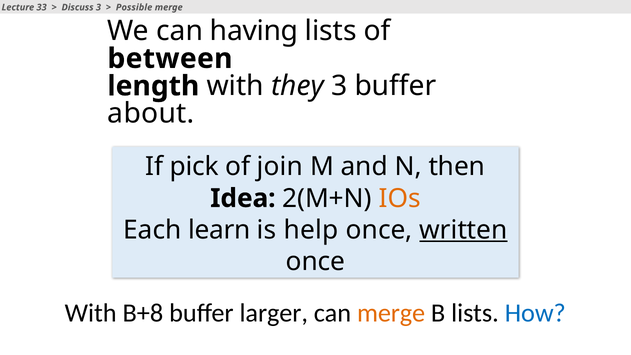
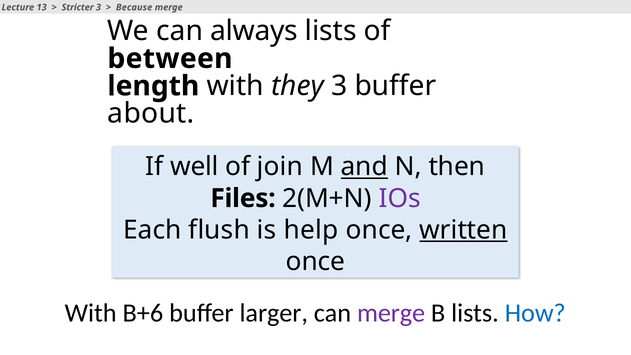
33: 33 -> 13
Discuss: Discuss -> Stricter
Possible: Possible -> Because
having: having -> always
pick: pick -> well
and underline: none -> present
Idea: Idea -> Files
IOs colour: orange -> purple
learn: learn -> flush
B+8: B+8 -> B+6
merge at (391, 313) colour: orange -> purple
